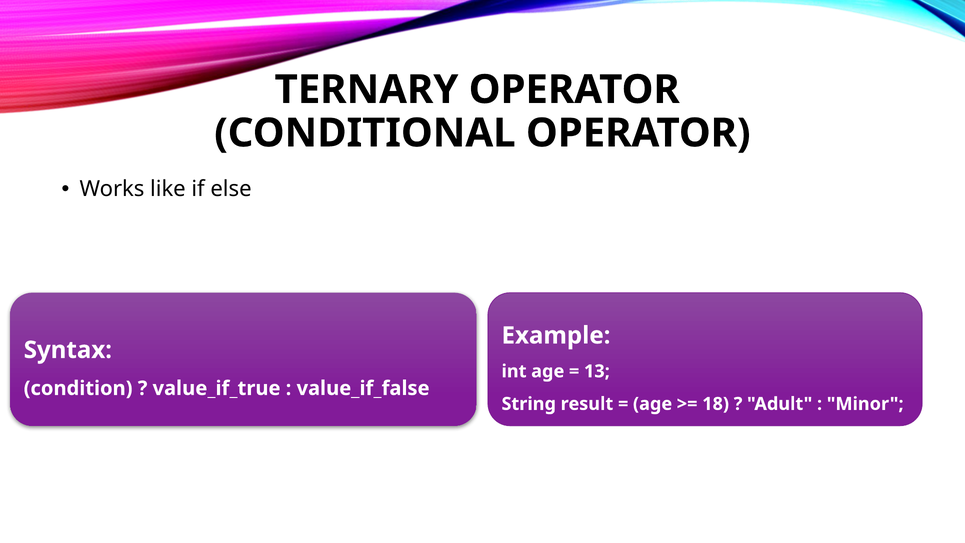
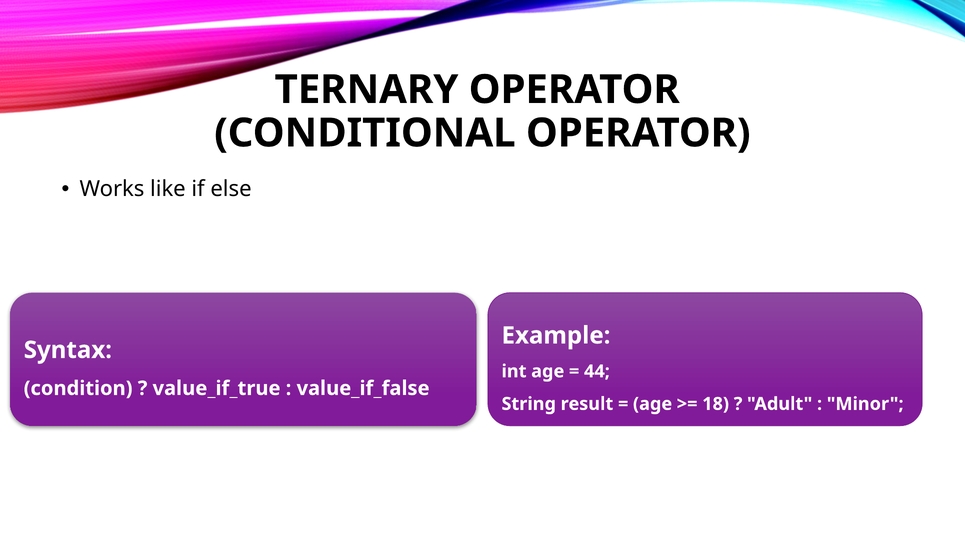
13: 13 -> 44
